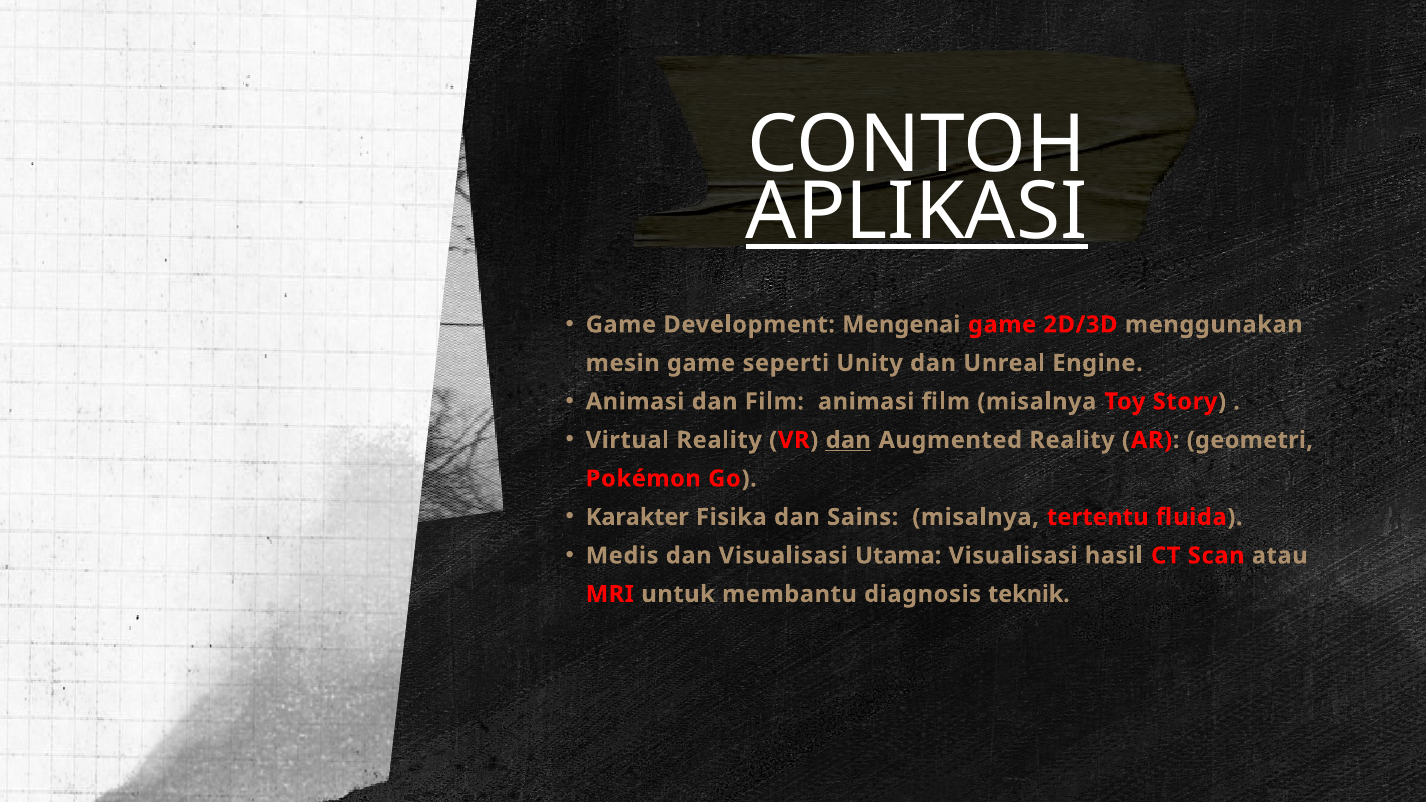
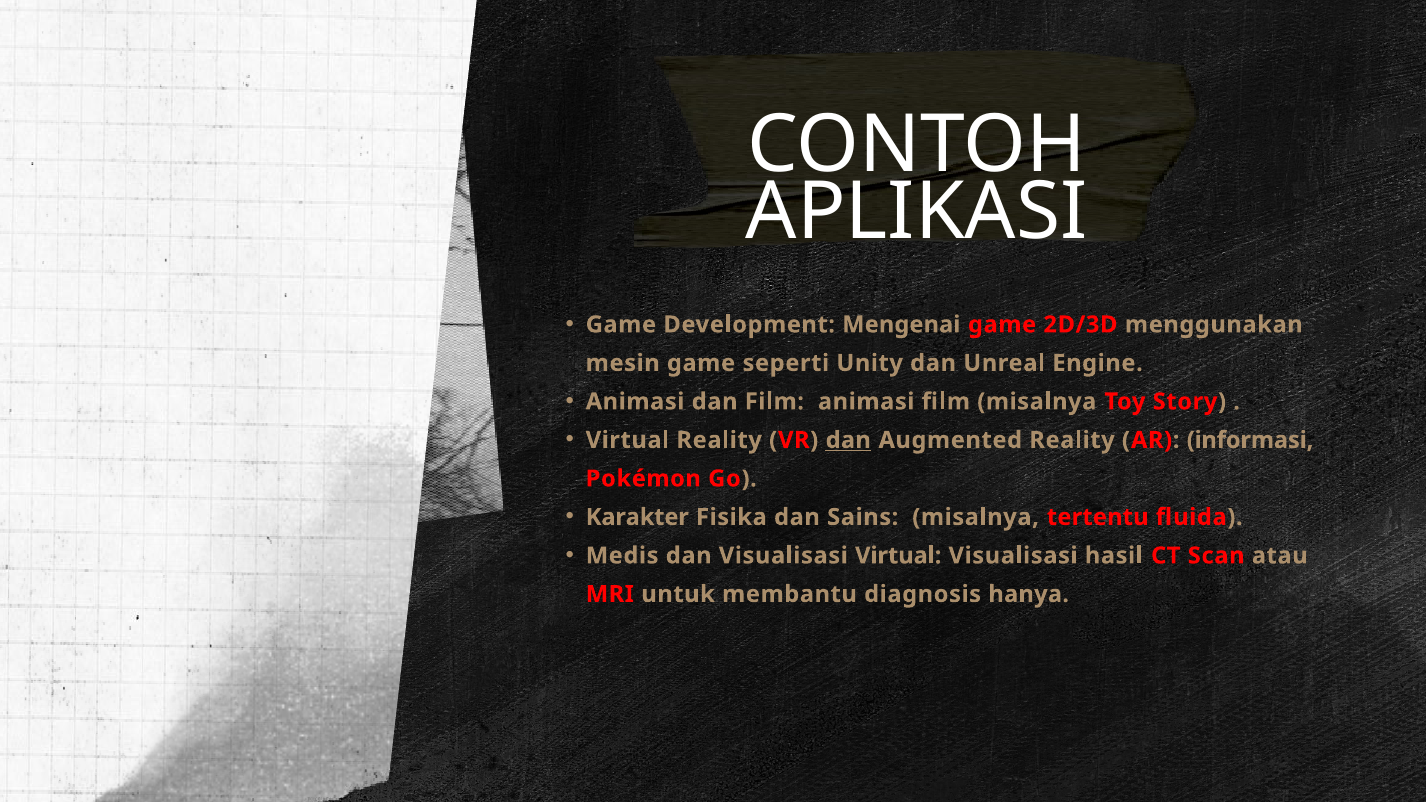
APLIKASI underline: present -> none
geometri: geometri -> informasi
Visualisasi Utama: Utama -> Virtual
teknik: teknik -> hanya
